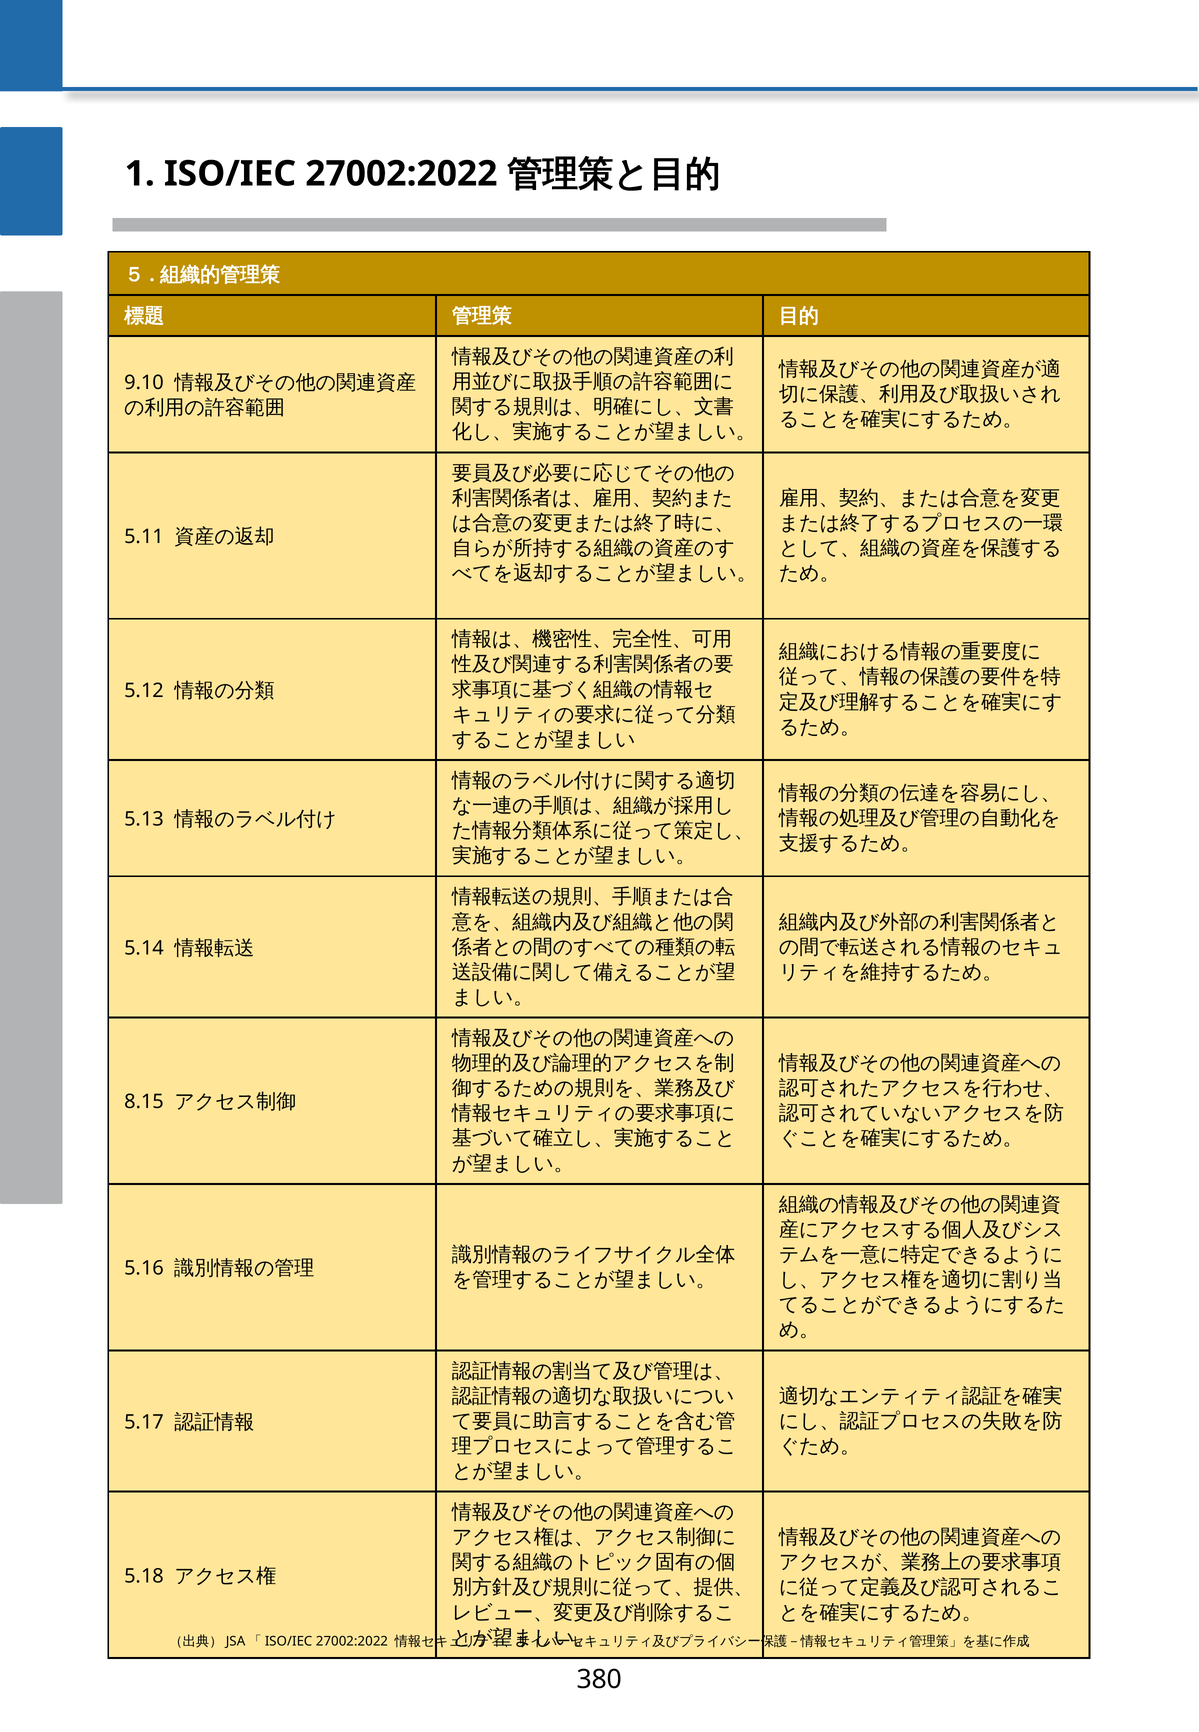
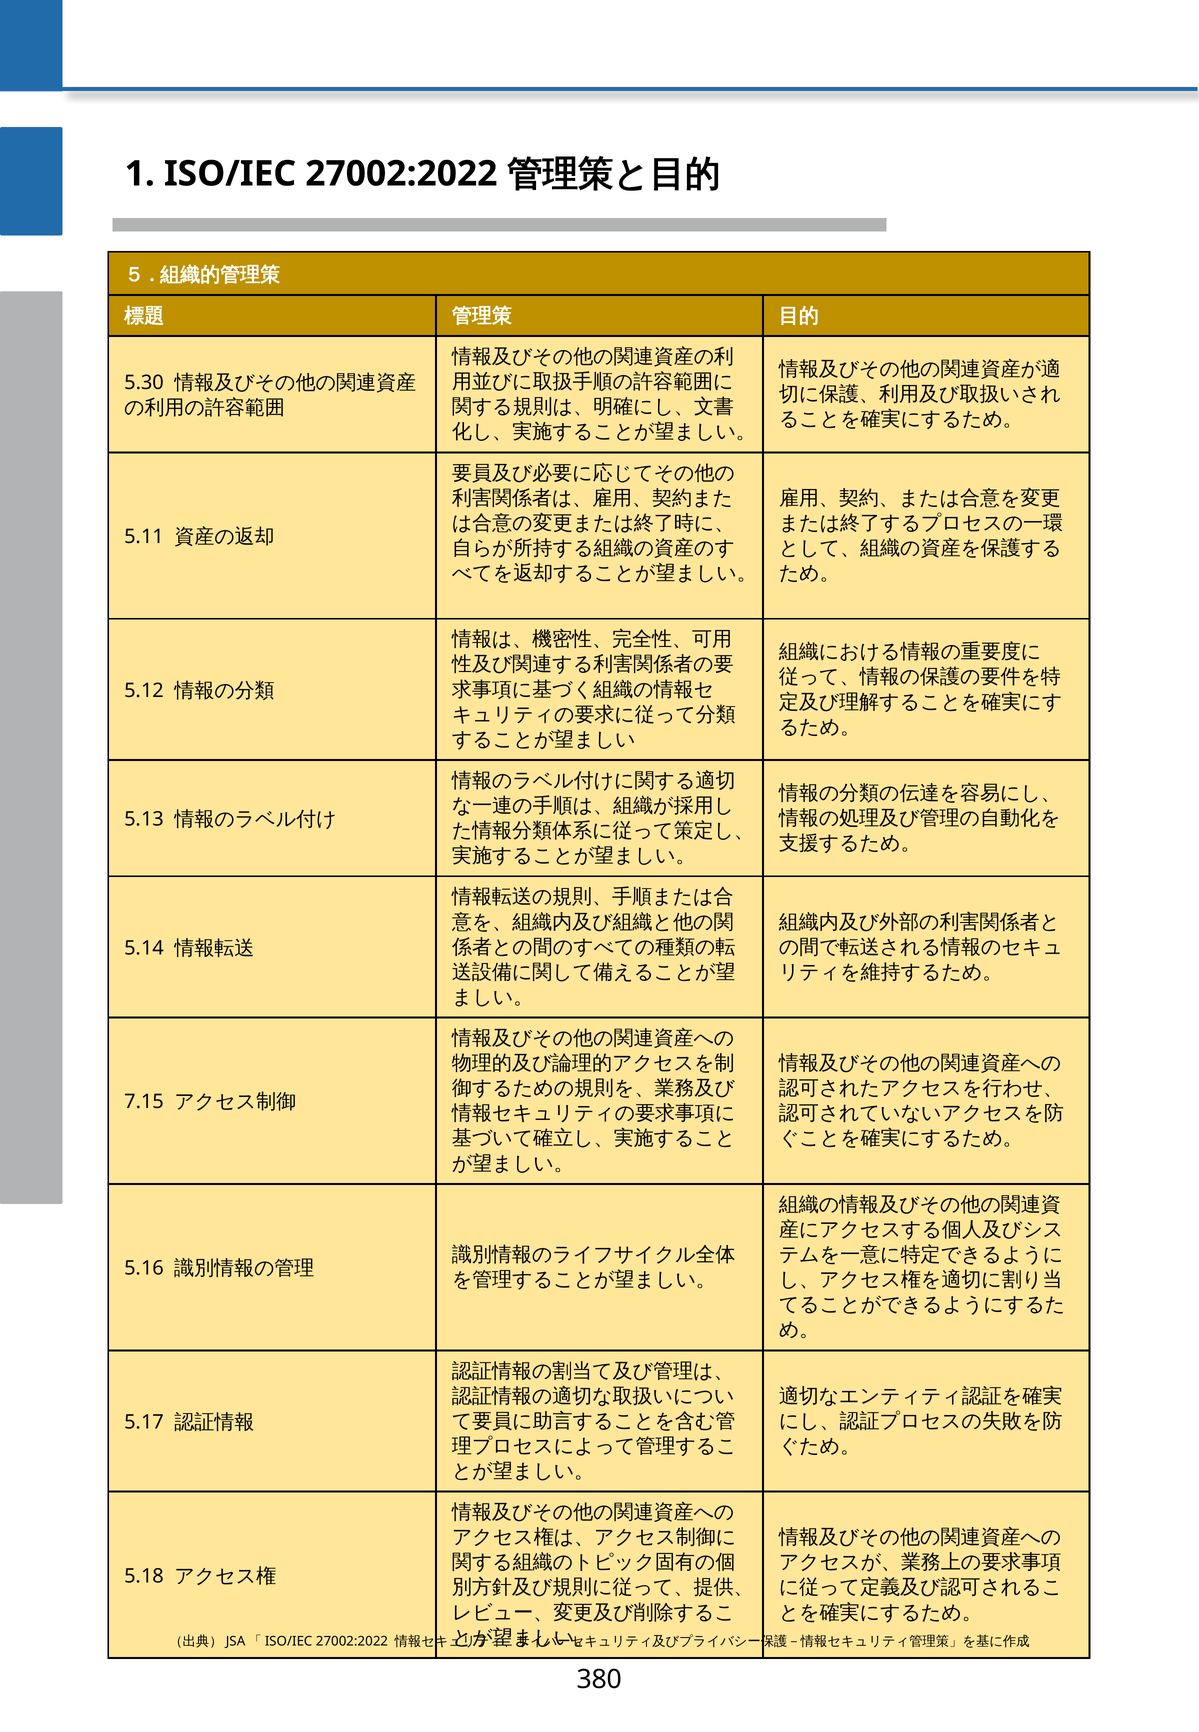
9.10: 9.10 -> 5.30
8.15: 8.15 -> 7.15
